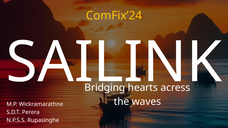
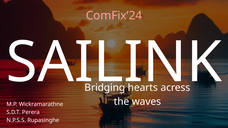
ComFix’24 colour: yellow -> pink
